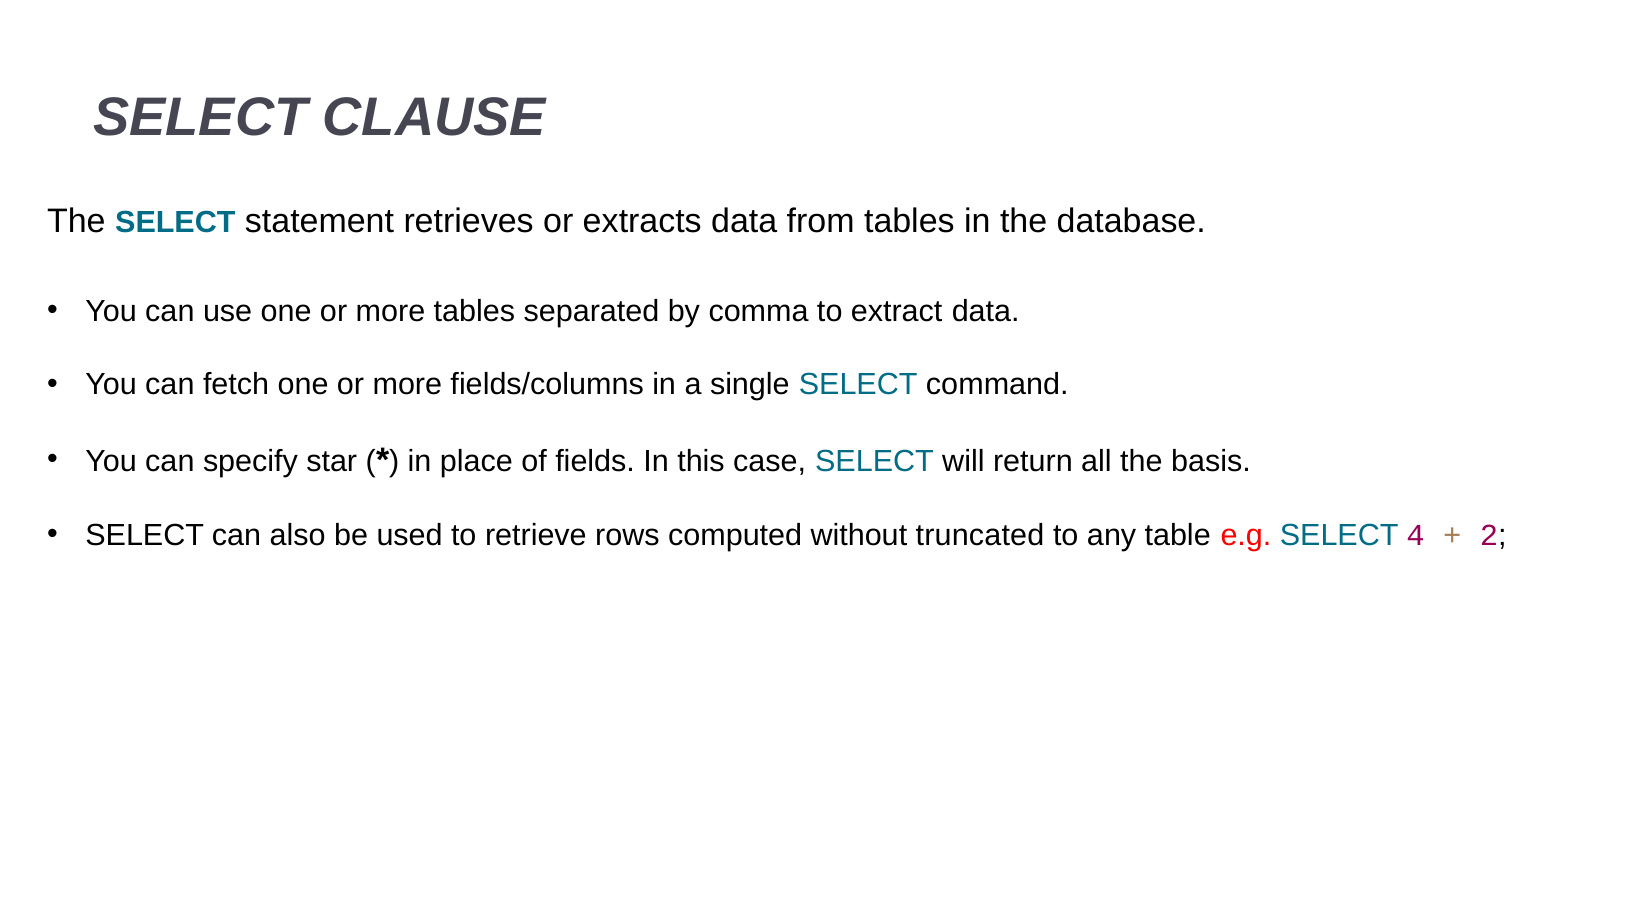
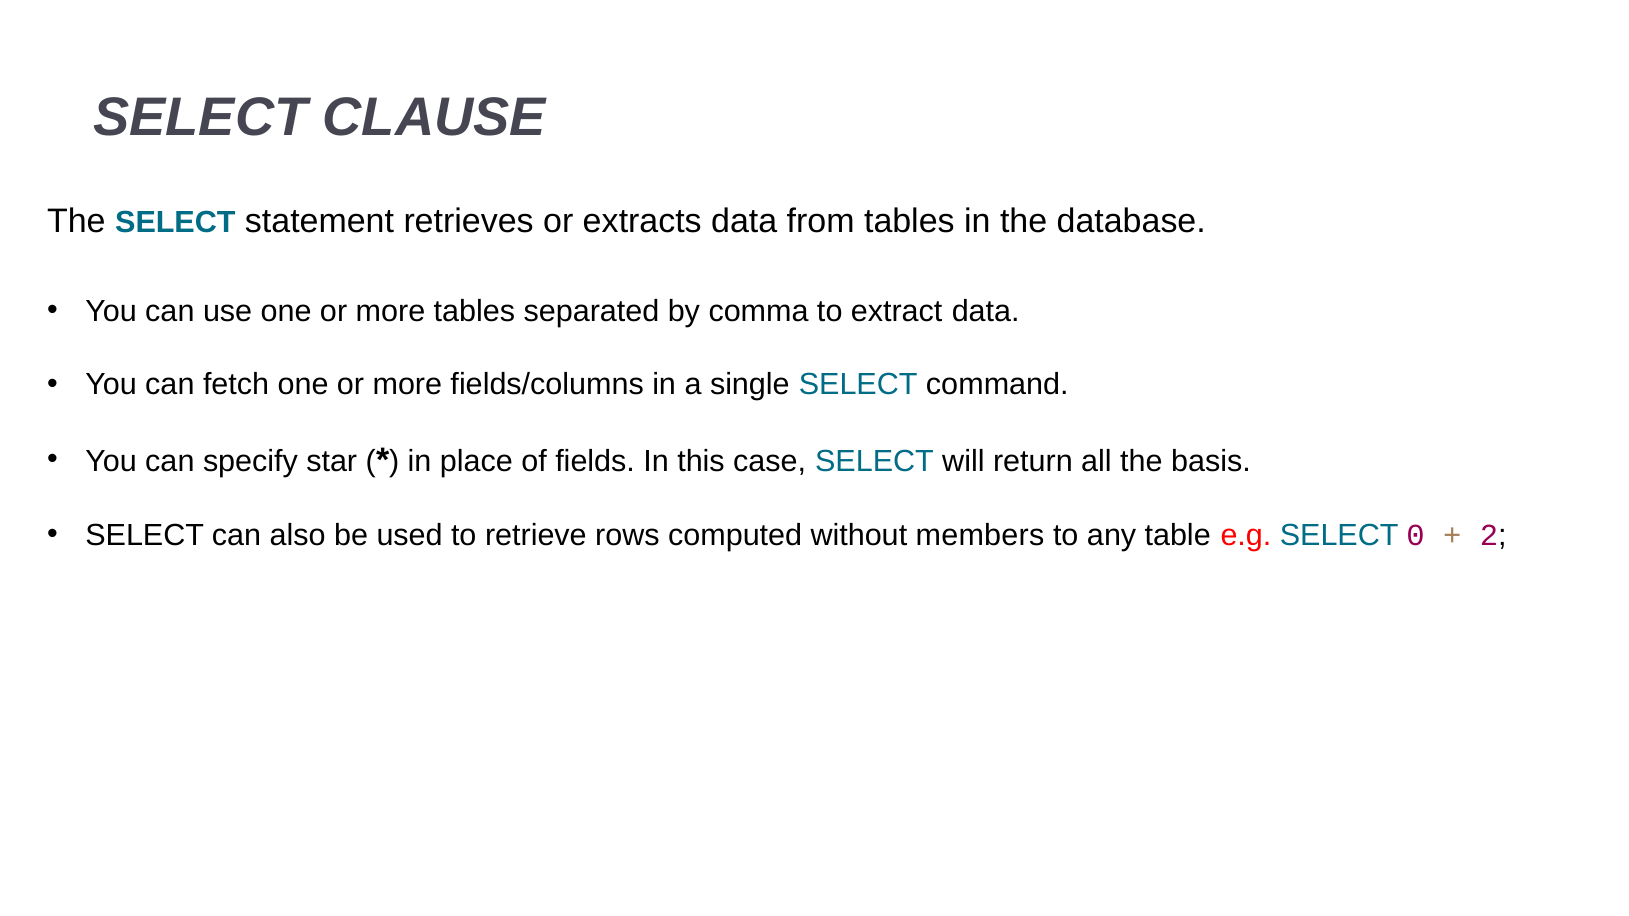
truncated: truncated -> members
4: 4 -> 0
